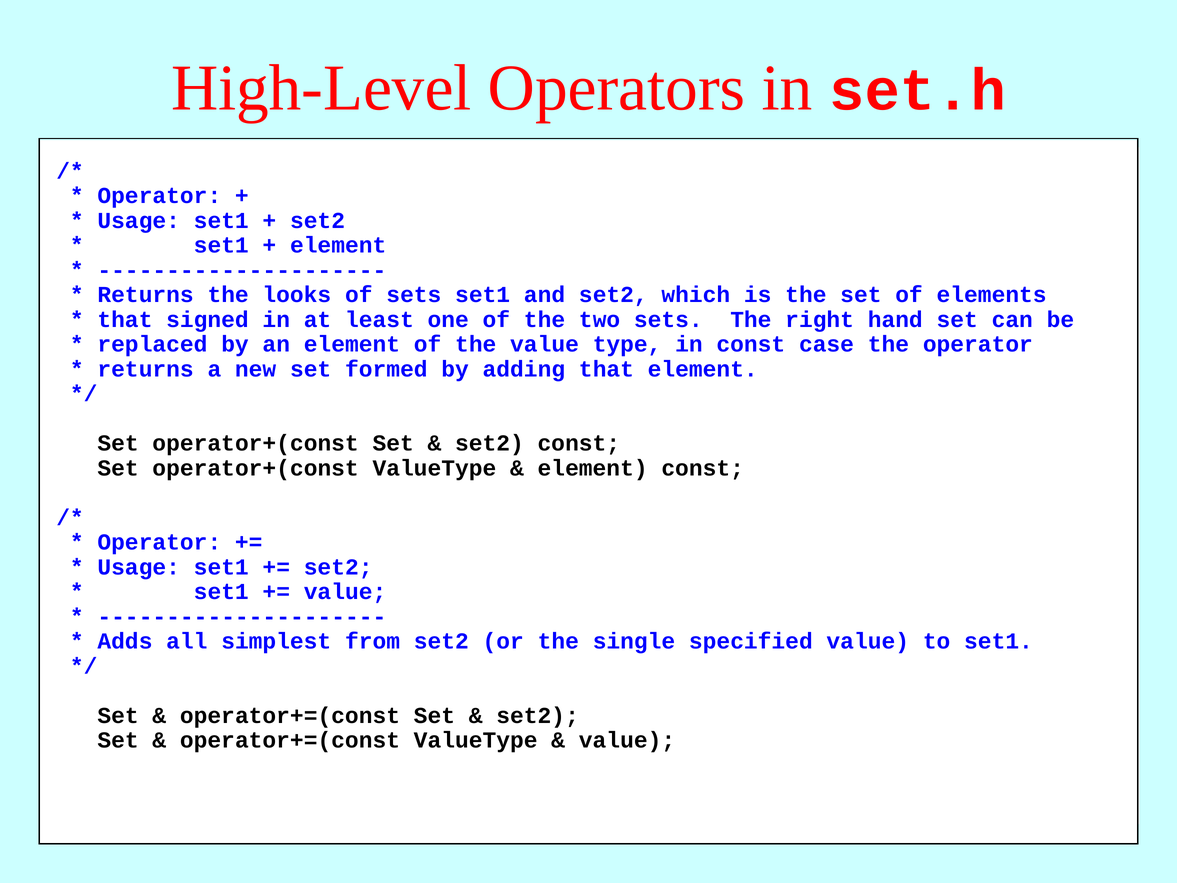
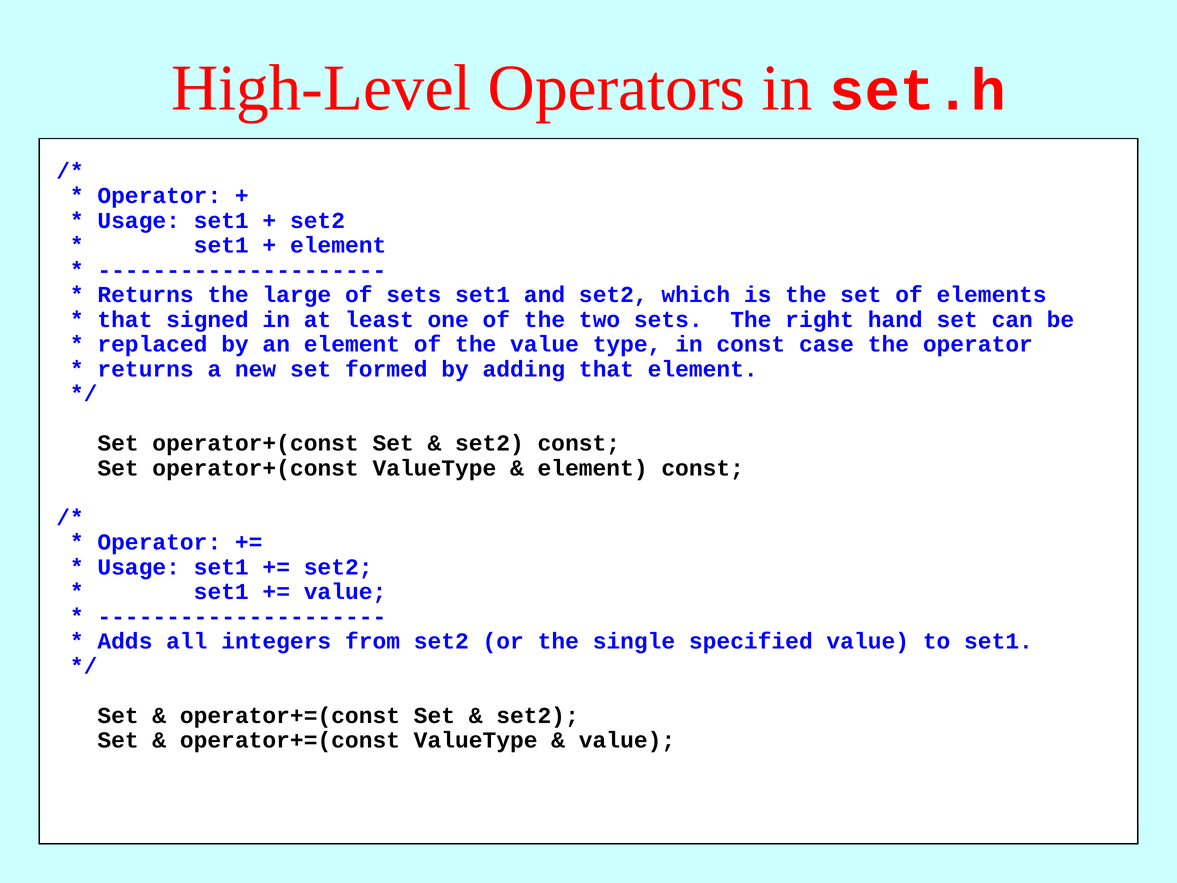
looks: looks -> large
simplest: simplest -> integers
